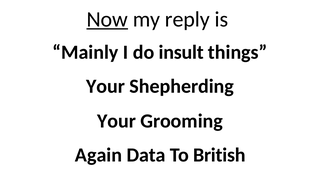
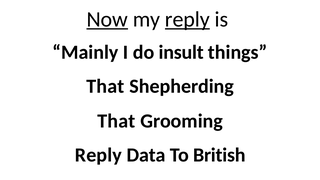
reply at (187, 19) underline: none -> present
Your at (105, 86): Your -> That
Your at (116, 121): Your -> That
Again at (98, 155): Again -> Reply
